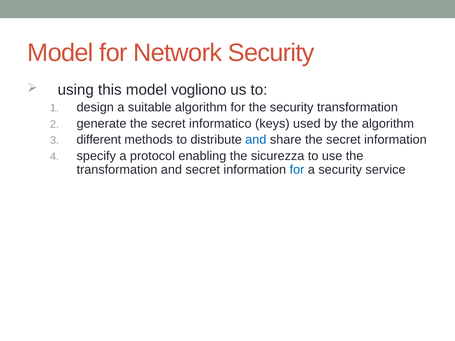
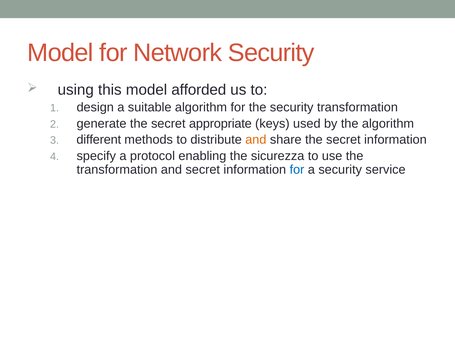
vogliono: vogliono -> afforded
informatico: informatico -> appropriate
and at (256, 140) colour: blue -> orange
